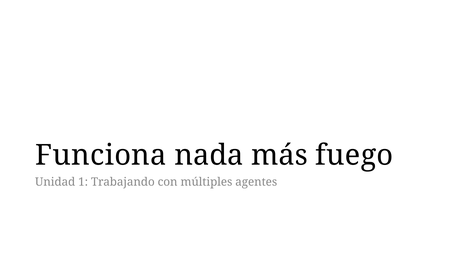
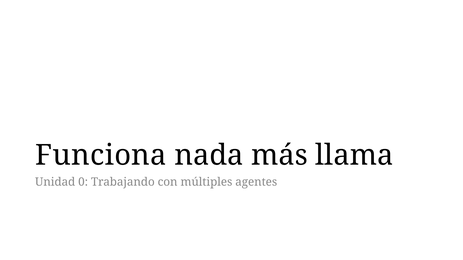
fuego: fuego -> llama
1: 1 -> 0
